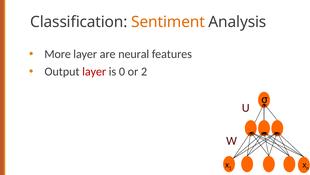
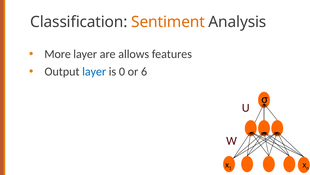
neural: neural -> allows
layer at (94, 71) colour: red -> blue
2: 2 -> 6
